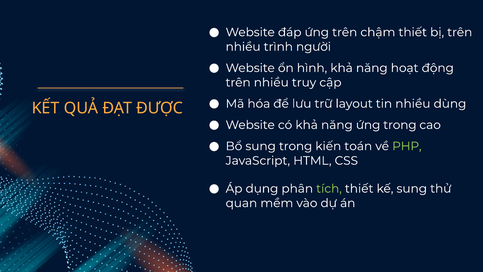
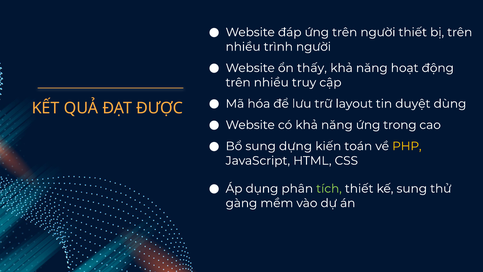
trên chậm: chậm -> người
hình: hình -> thấy
tin nhiều: nhiều -> duyệt
sung trong: trong -> dựng
PHP colour: light green -> yellow
quan: quan -> gàng
